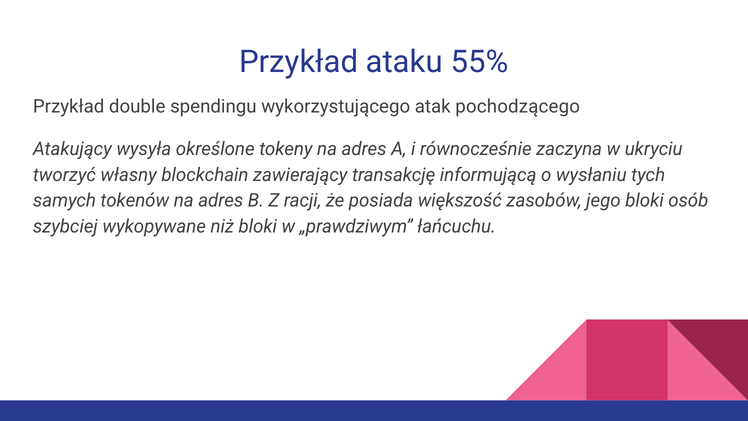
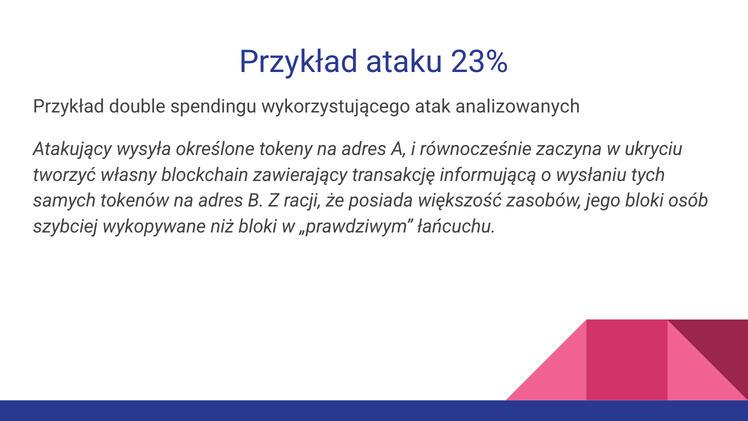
55%: 55% -> 23%
pochodzącego: pochodzącego -> analizowanych
